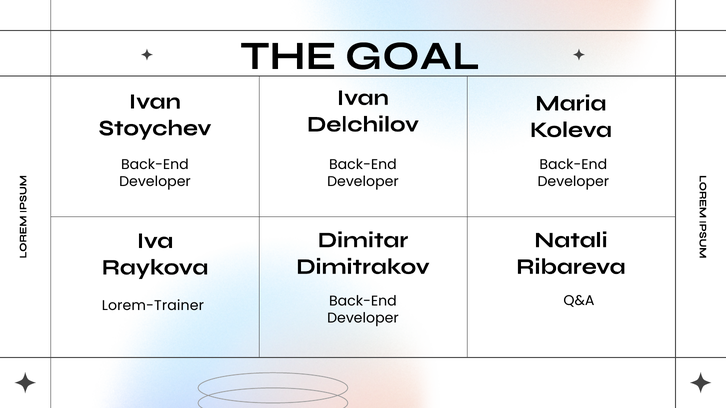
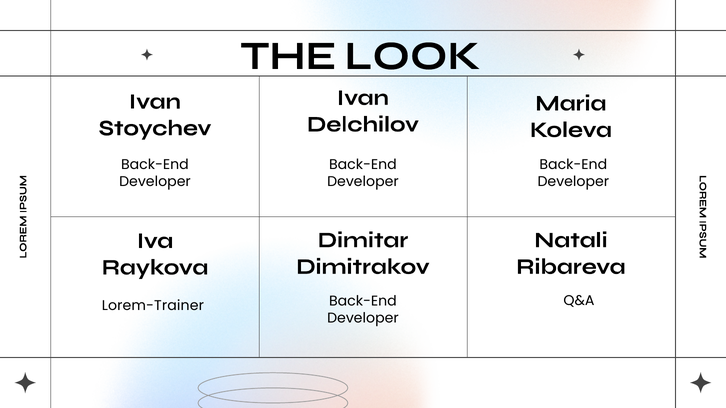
GOAL: GOAL -> LOOK
